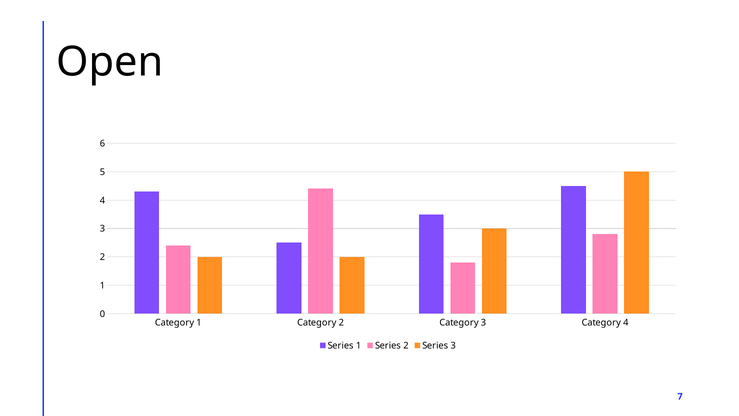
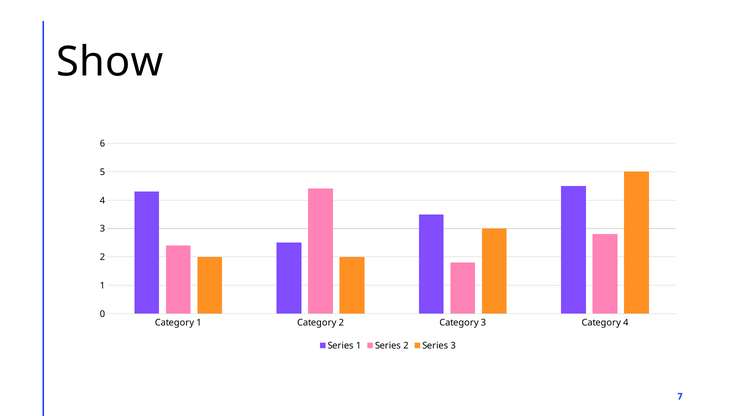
Open: Open -> Show
